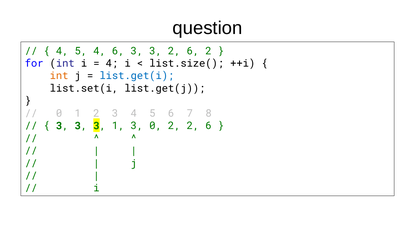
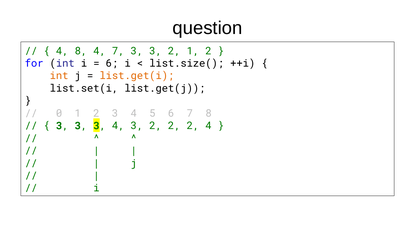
5 at (81, 51): 5 -> 8
4 6: 6 -> 7
3 2 6: 6 -> 1
4 at (112, 63): 4 -> 6
list.get(i colour: blue -> orange
3 3 1: 1 -> 4
0 at (156, 126): 0 -> 2
2 2 6: 6 -> 4
